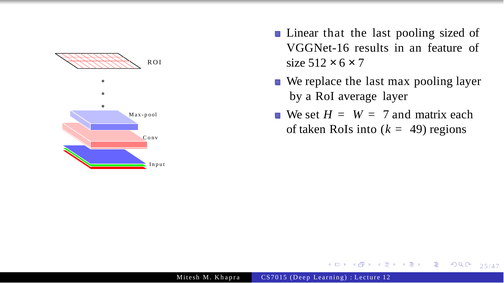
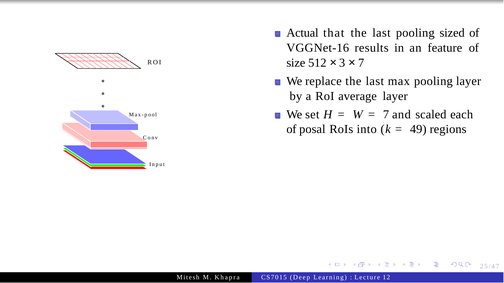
Linear: Linear -> Actual
6: 6 -> 3
matrix: matrix -> scaled
taken: taken -> posal
